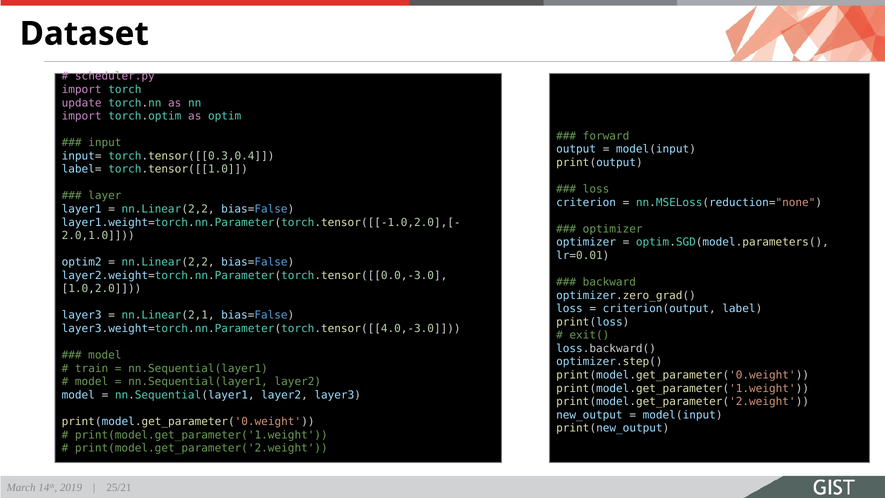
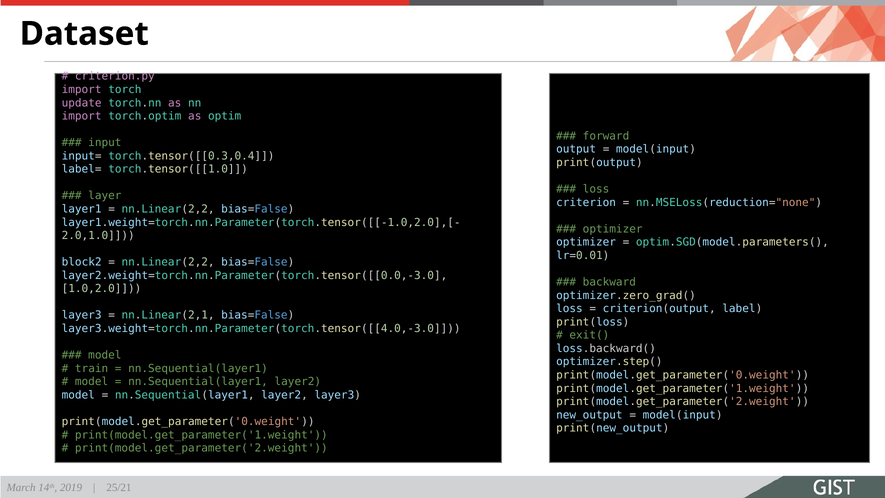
scheduler.py: scheduler.py -> criterion.py
optim2: optim2 -> block2
